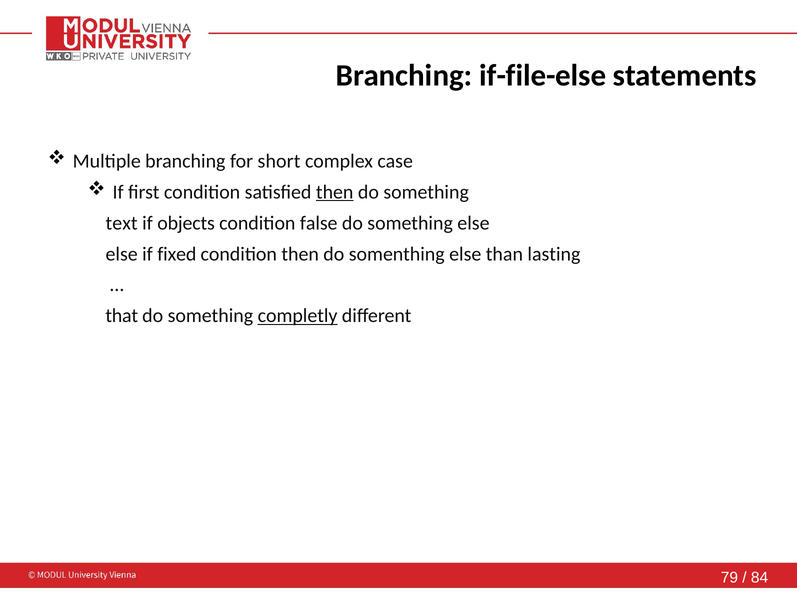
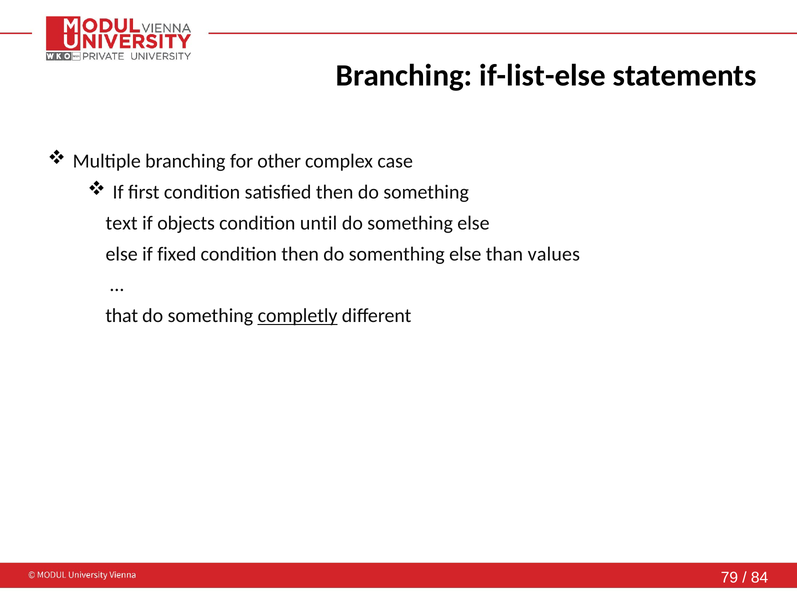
if-file-else: if-file-else -> if-list-else
short: short -> other
then at (335, 192) underline: present -> none
false: false -> until
lasting: lasting -> values
